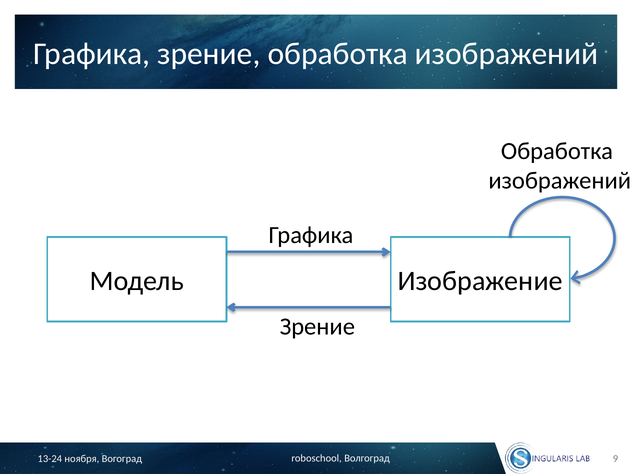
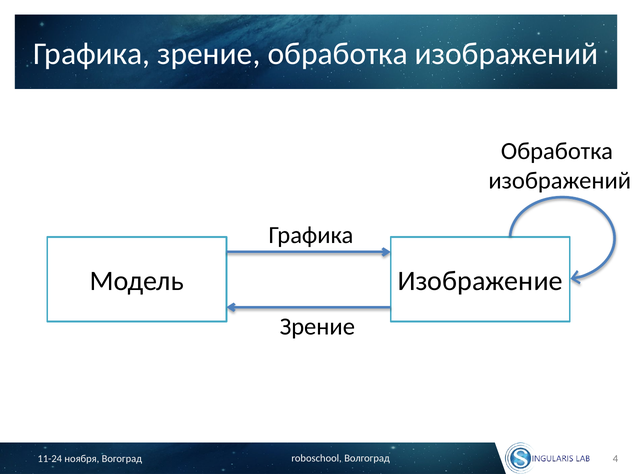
13-24: 13-24 -> 11-24
9: 9 -> 4
